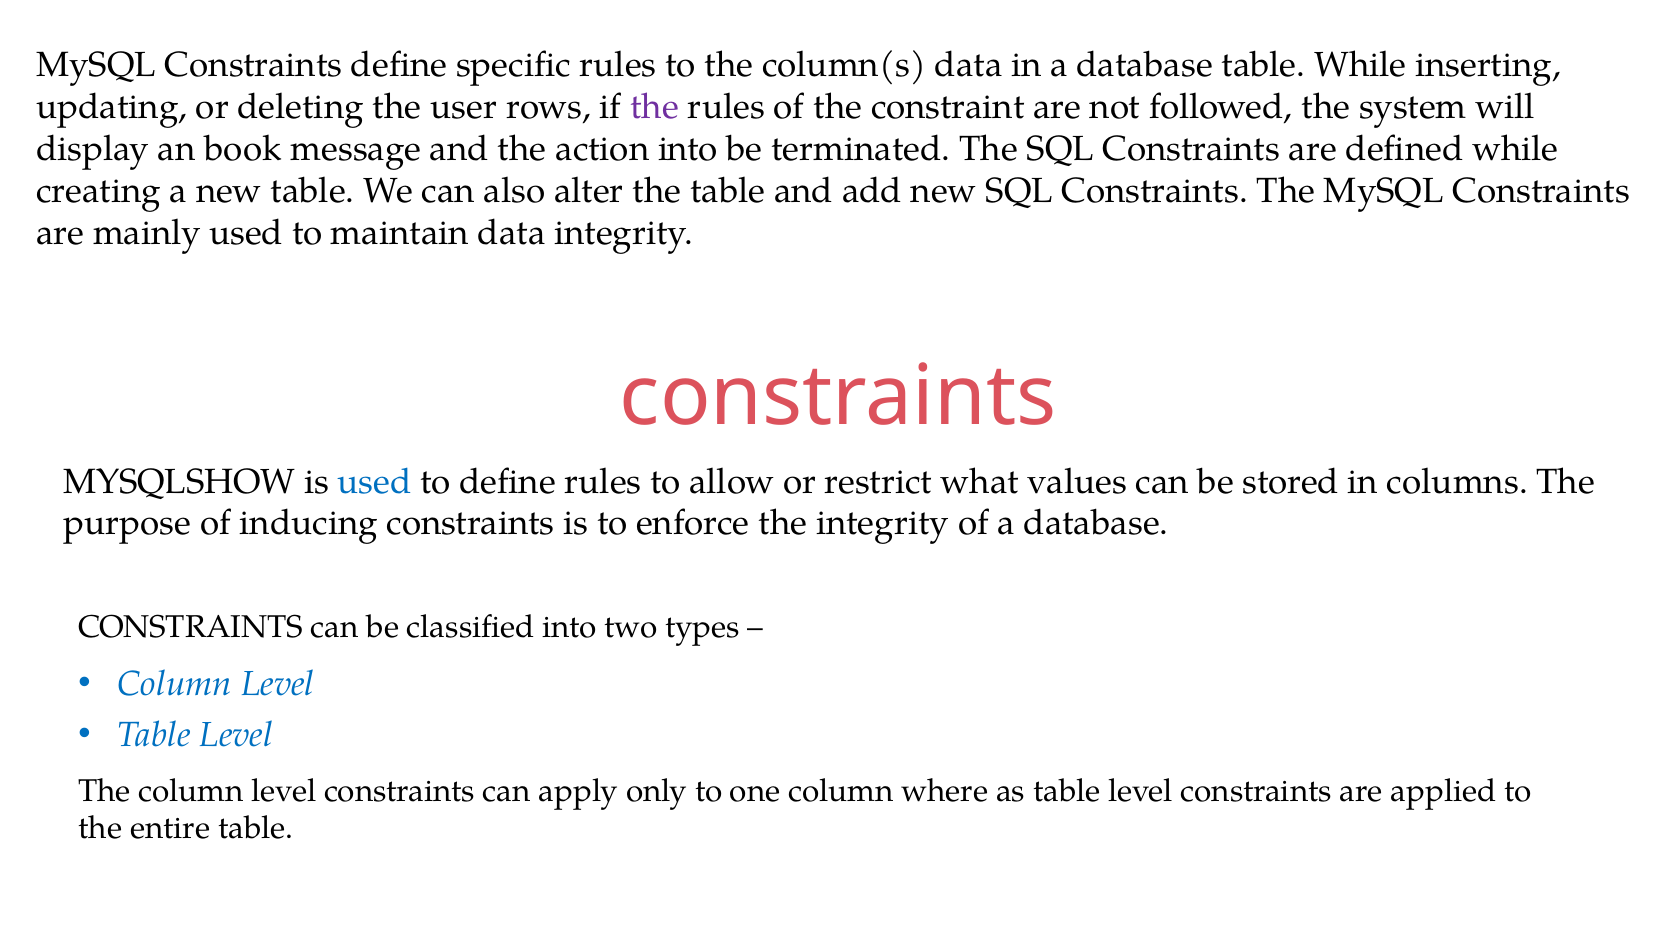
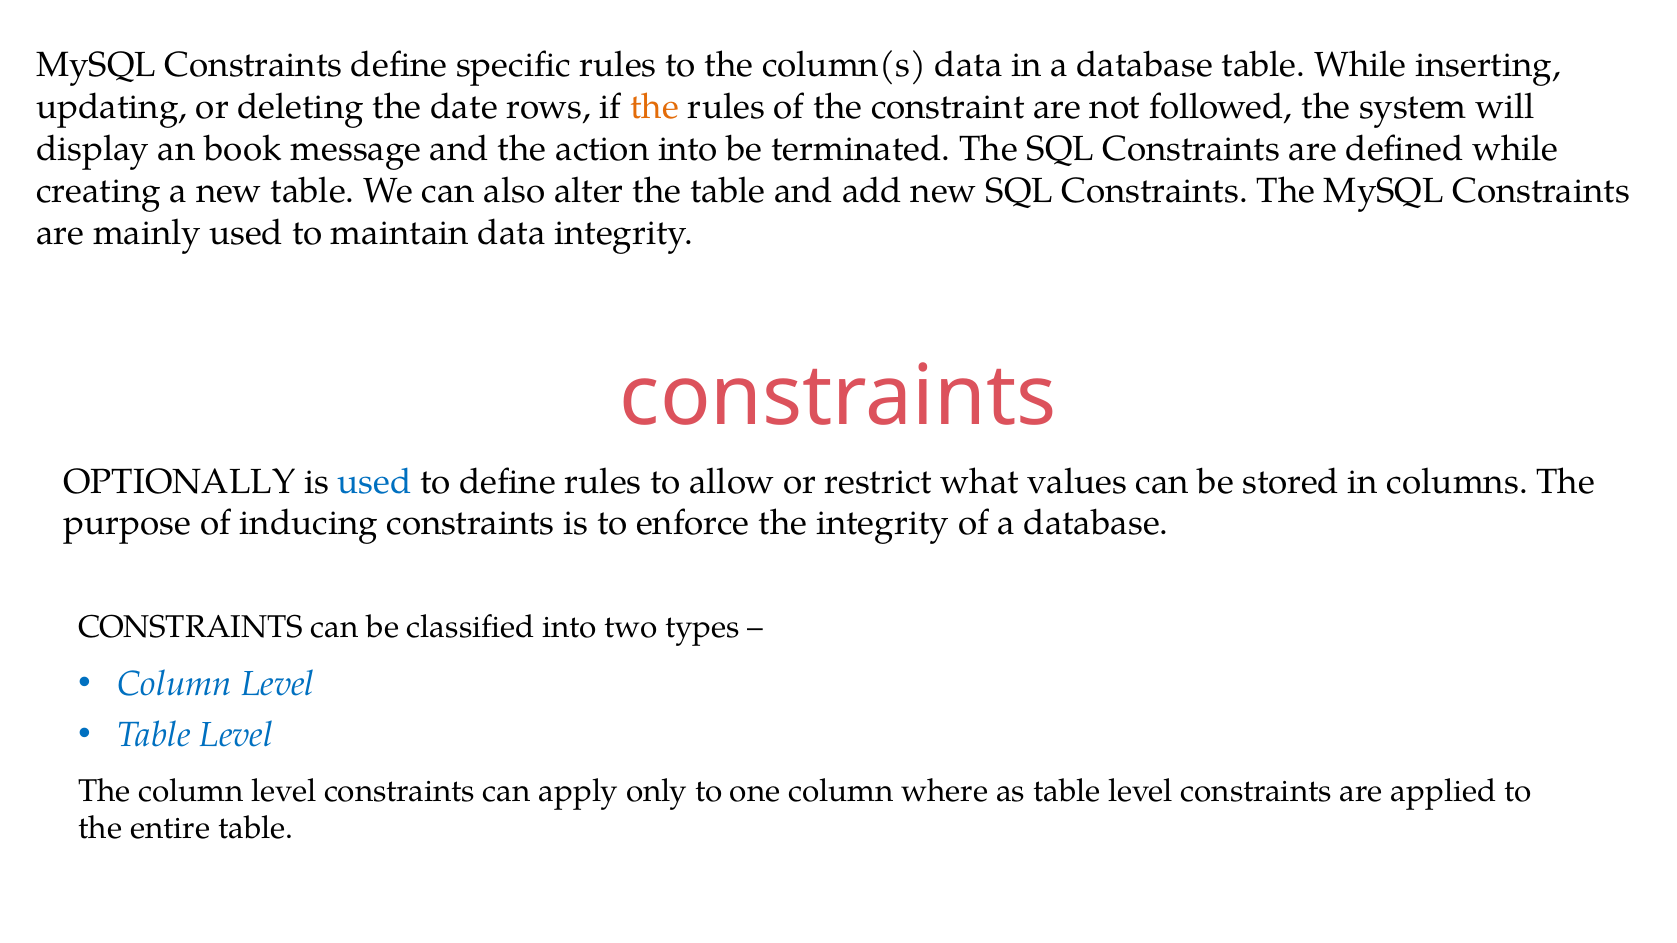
user: user -> date
the at (655, 107) colour: purple -> orange
MYSQLSHOW: MYSQLSHOW -> OPTIONALLY
